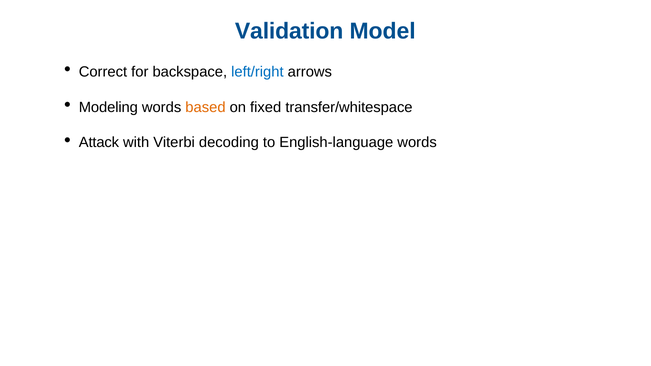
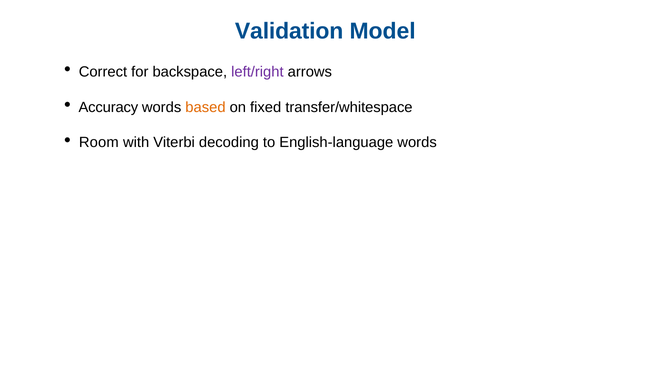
left/right colour: blue -> purple
Modeling: Modeling -> Accuracy
Attack: Attack -> Room
